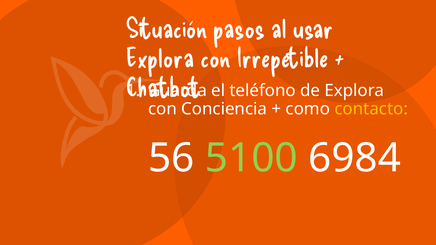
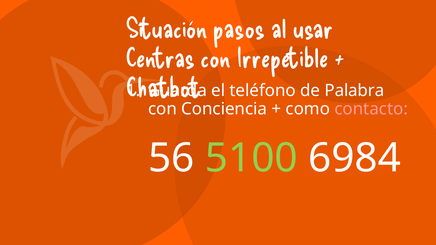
Explora at (160, 59): Explora -> Centras
de Explora: Explora -> Palabra
contacto colour: yellow -> pink
